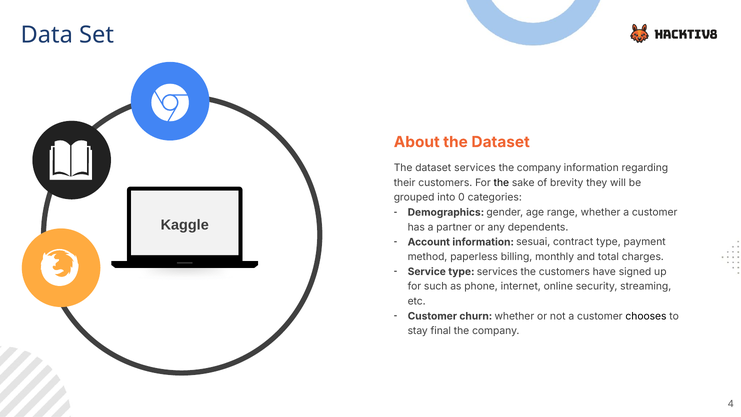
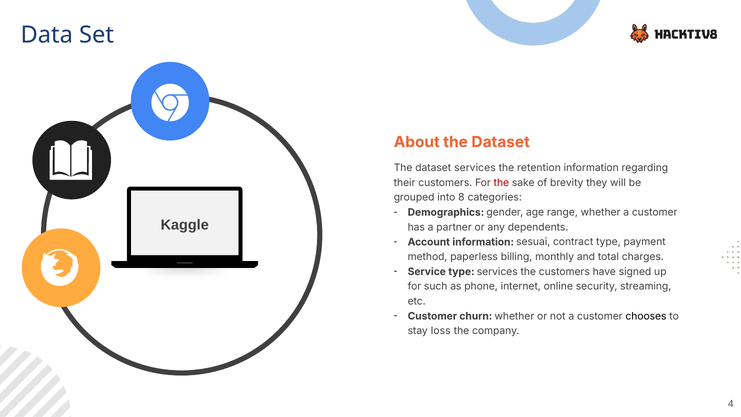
company at (539, 168): company -> retention
the at (501, 183) colour: black -> red
0: 0 -> 8
final: final -> loss
